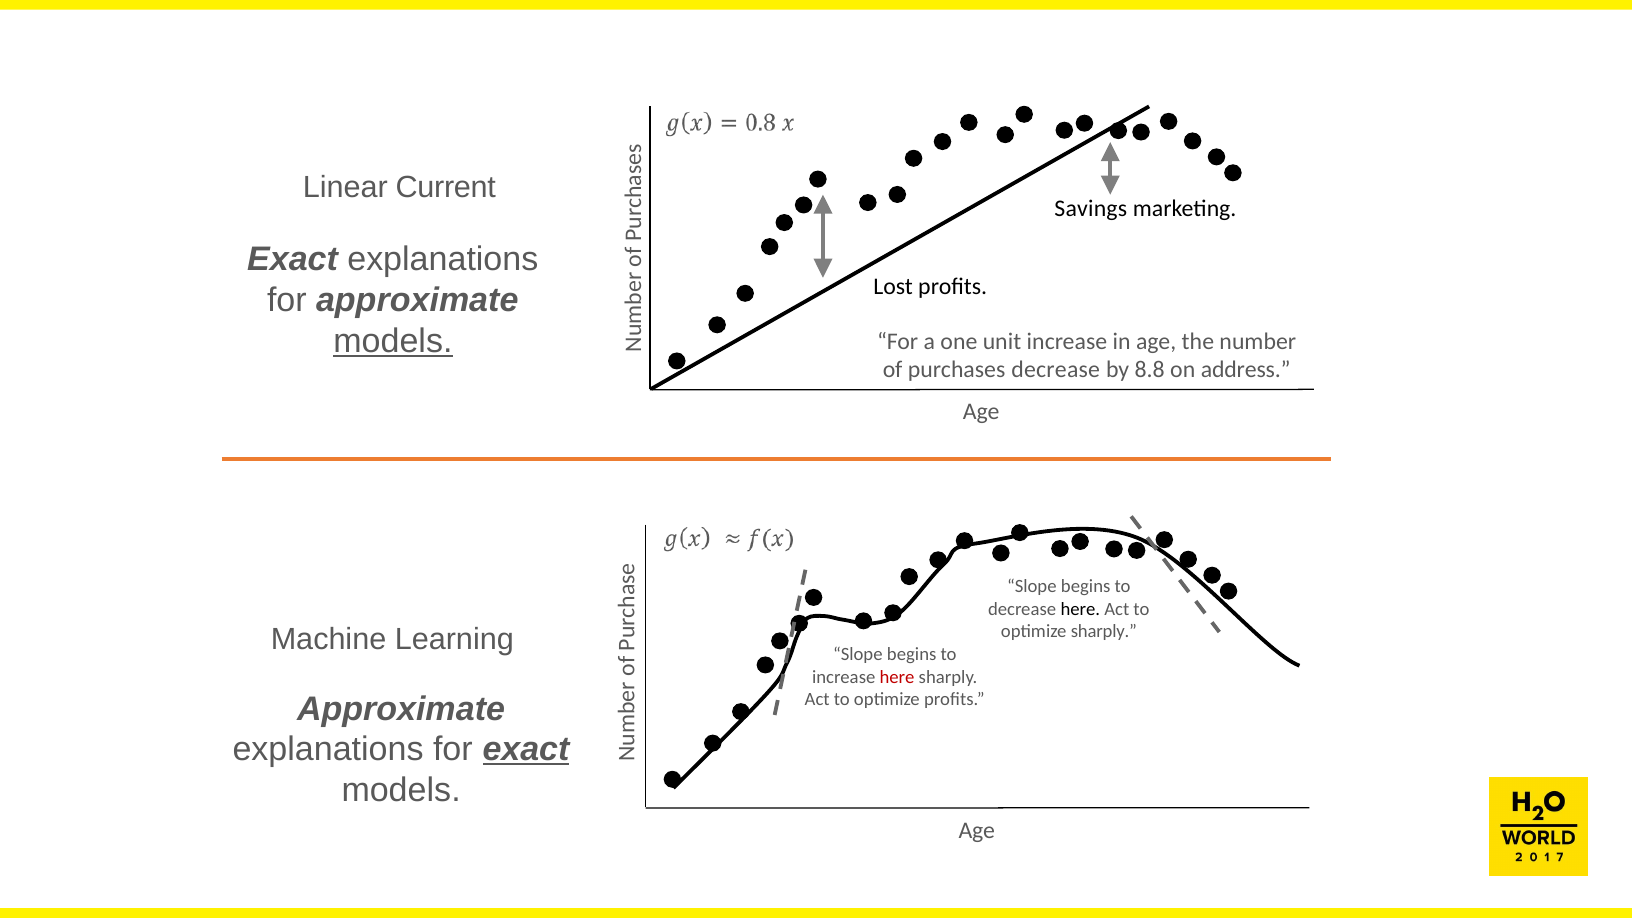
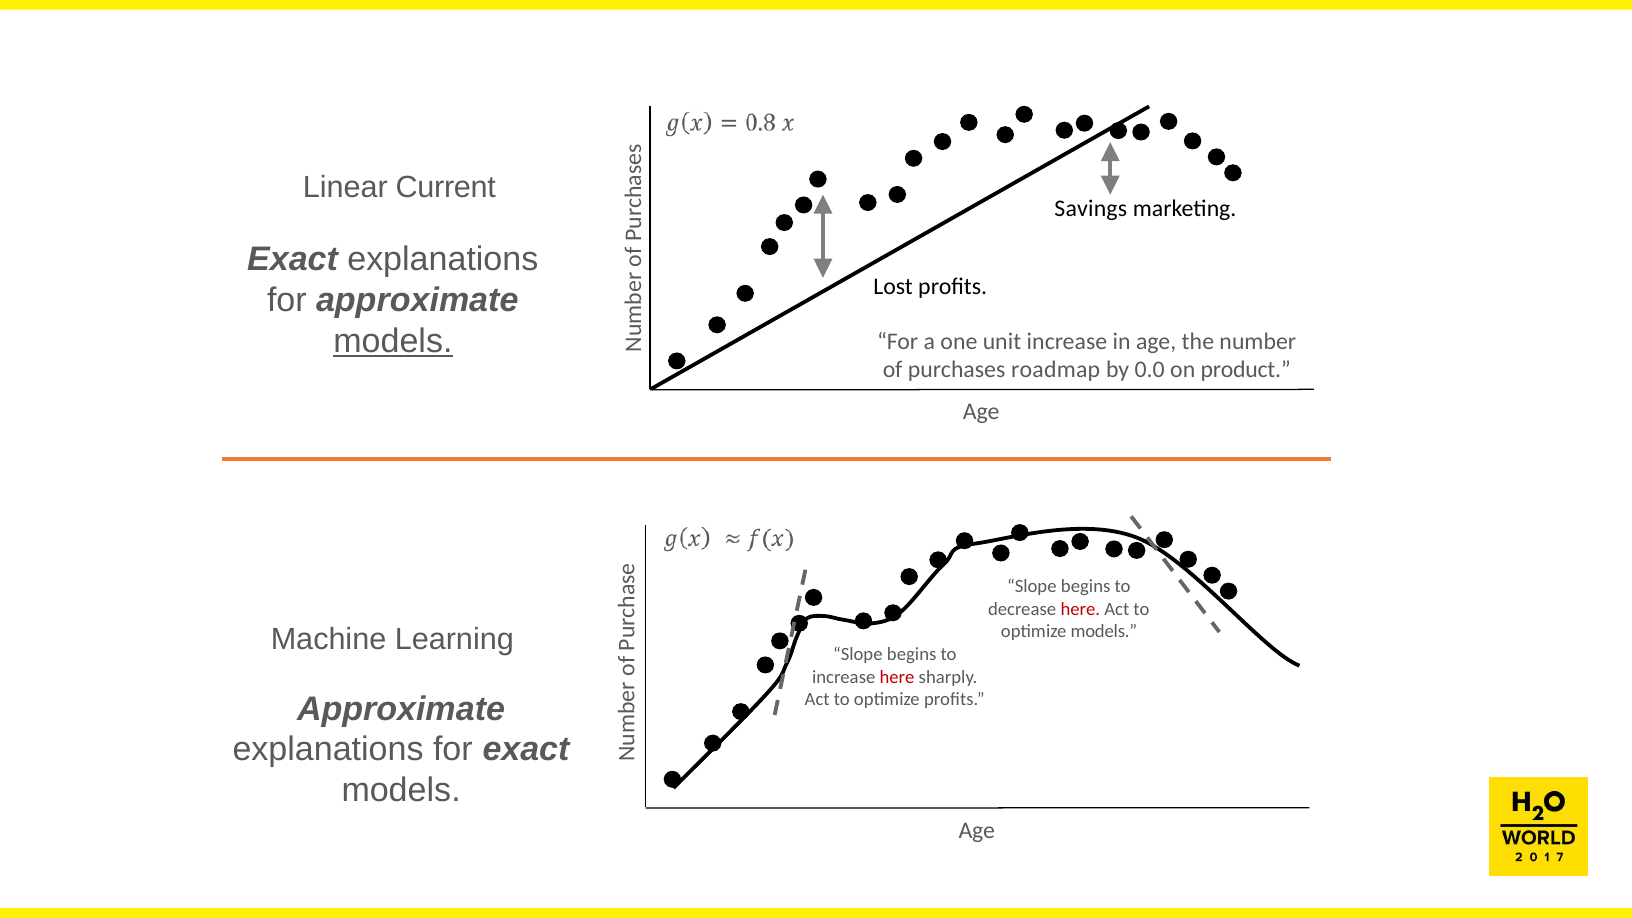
purchases decrease: decrease -> roadmap
8.8: 8.8 -> 0.0
address: address -> product
here at (1080, 609) colour: black -> red
optimize sharply: sharply -> models
exact at (526, 750) underline: present -> none
